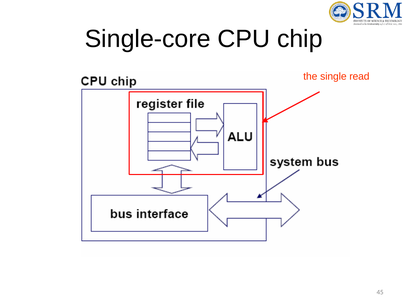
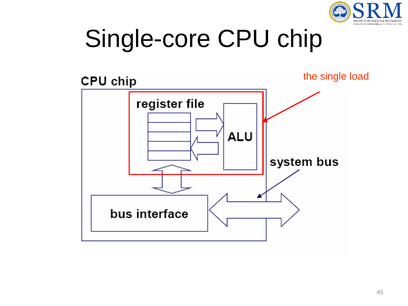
read: read -> load
